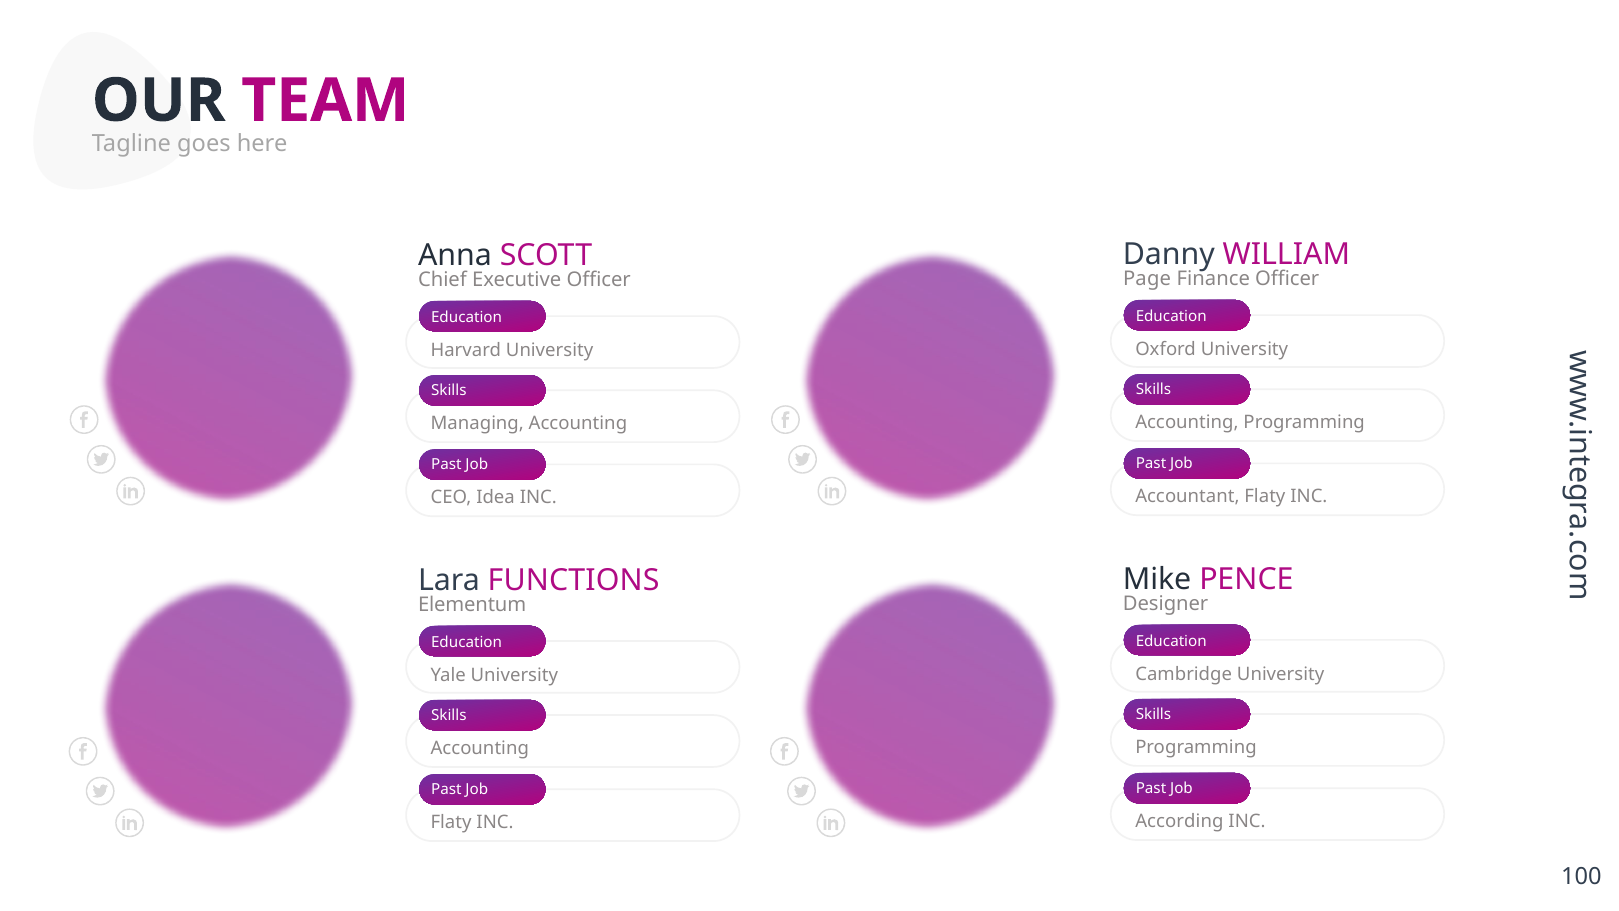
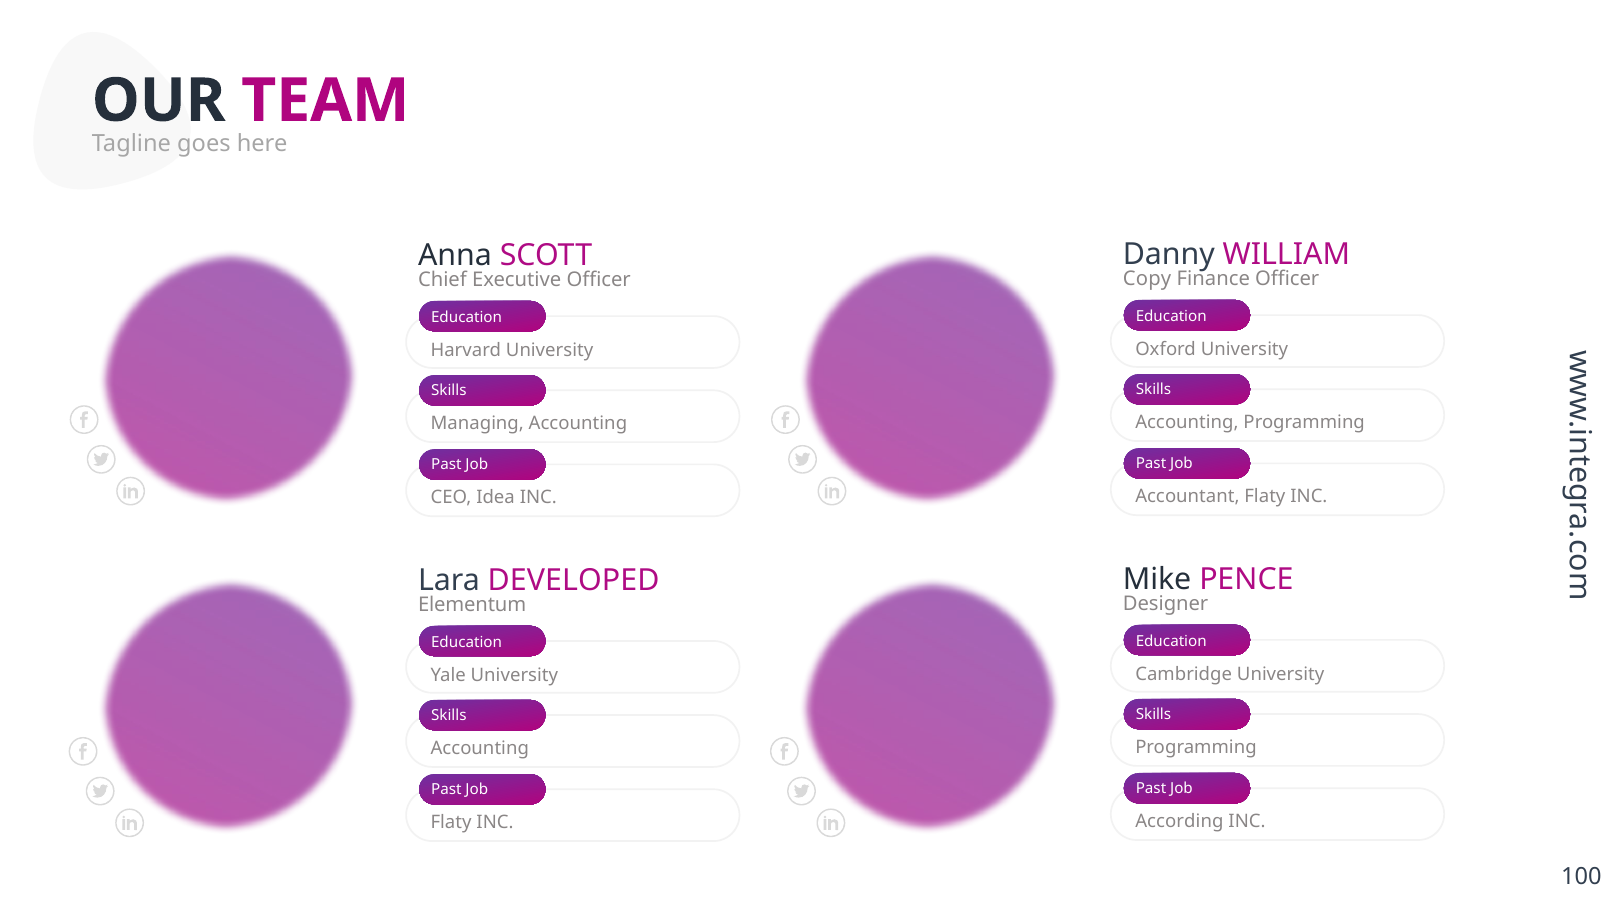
Page: Page -> Copy
FUNCTIONS: FUNCTIONS -> DEVELOPED
